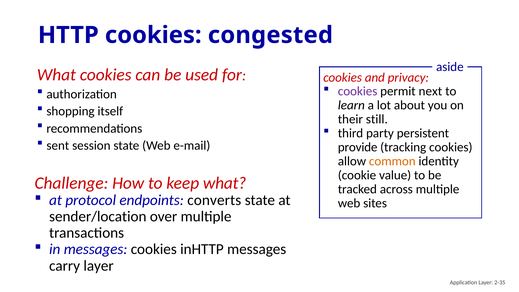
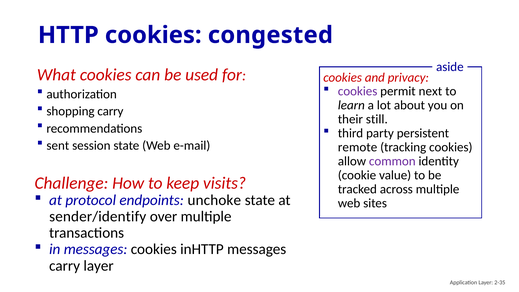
shopping itself: itself -> carry
provide: provide -> remote
common colour: orange -> purple
keep what: what -> visits
converts: converts -> unchoke
sender/location: sender/location -> sender/identify
